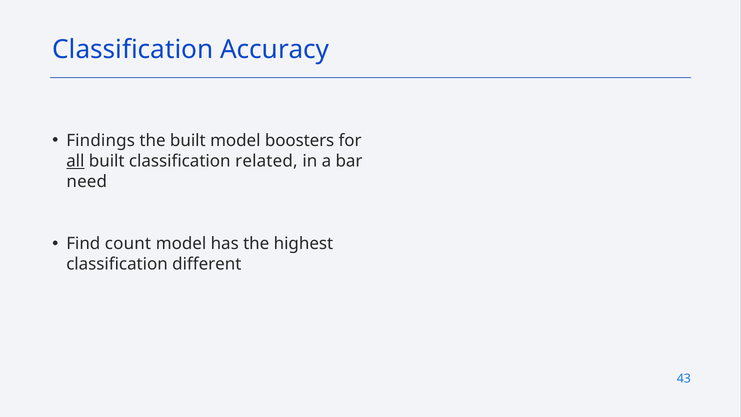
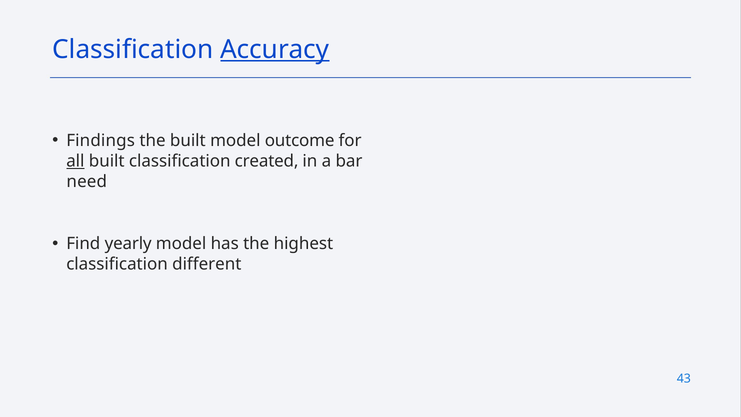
Accuracy underline: none -> present
boosters: boosters -> outcome
related: related -> created
count: count -> yearly
